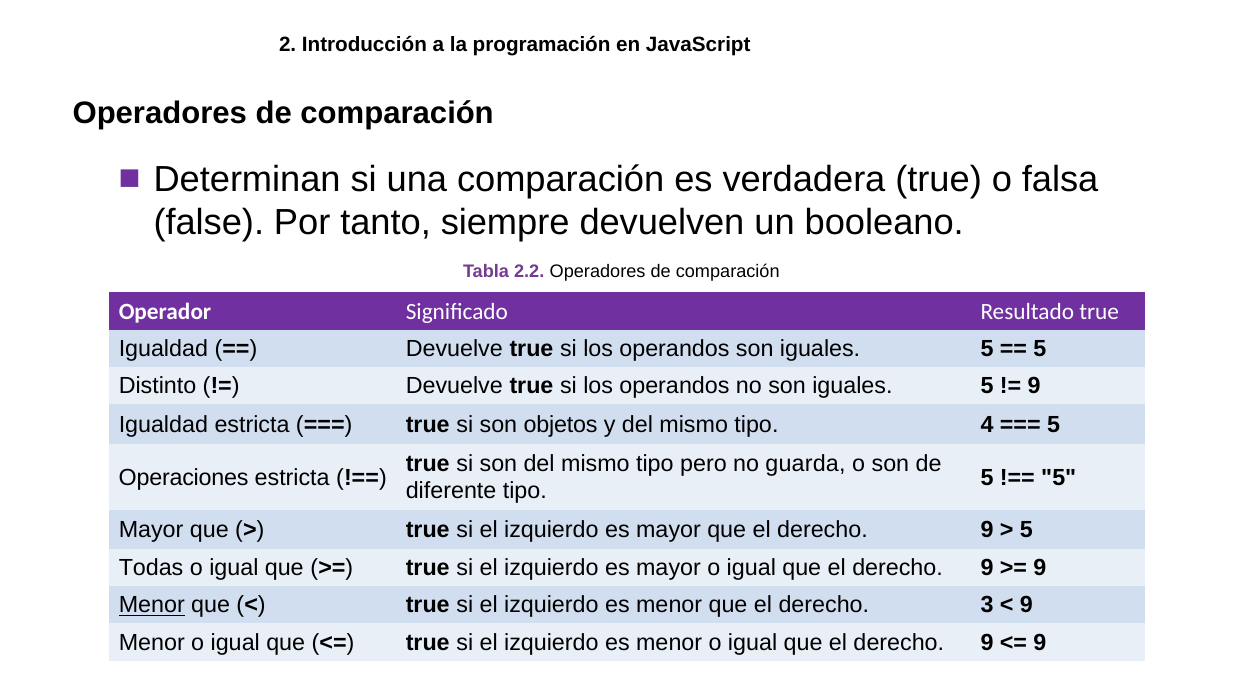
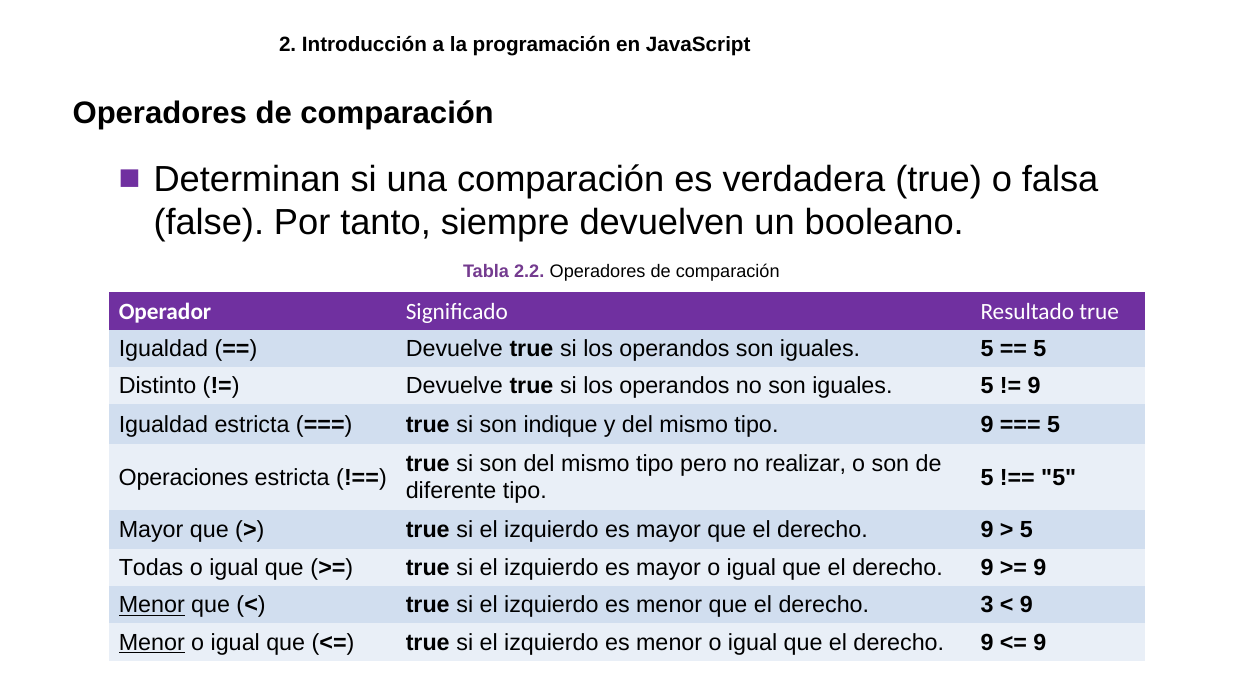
objetos: objetos -> indique
tipo 4: 4 -> 9
guarda: guarda -> realizar
Menor at (152, 643) underline: none -> present
